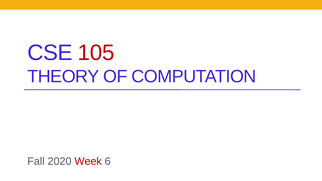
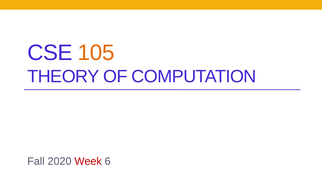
105 colour: red -> orange
